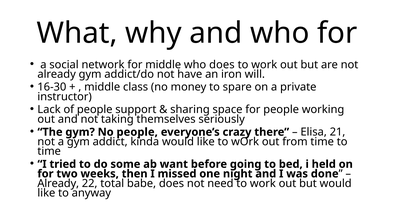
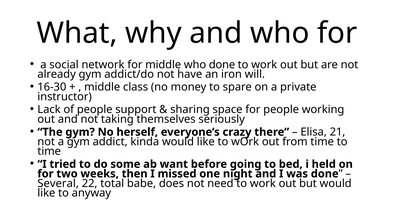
who does: does -> done
No people: people -> herself
Already at (58, 183): Already -> Several
